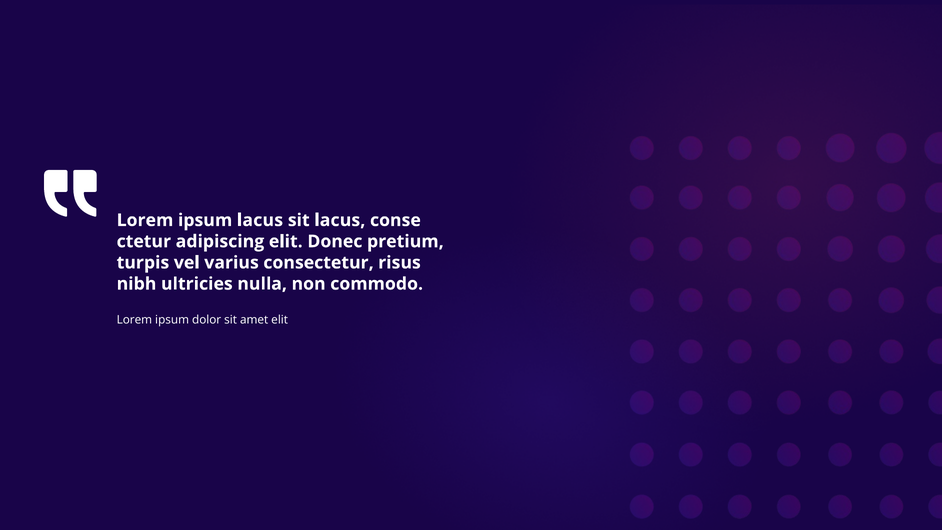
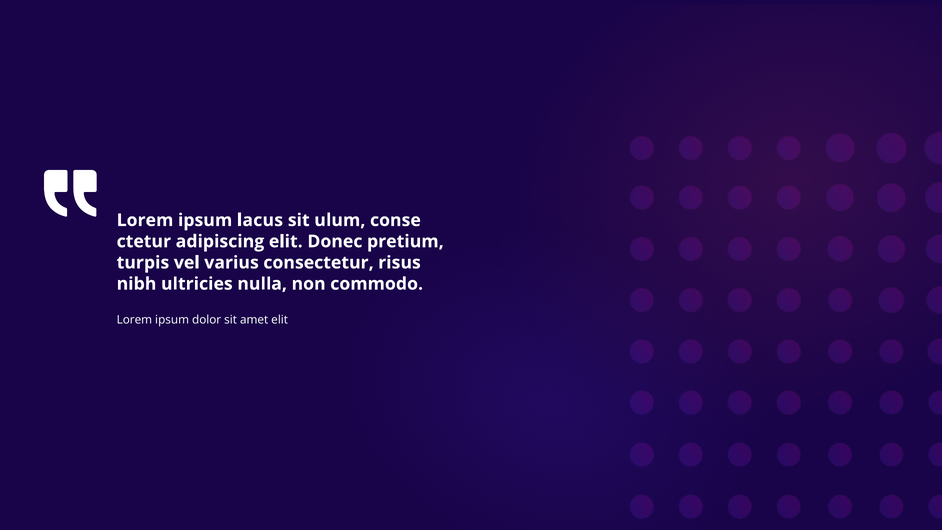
sit lacus: lacus -> ulum
